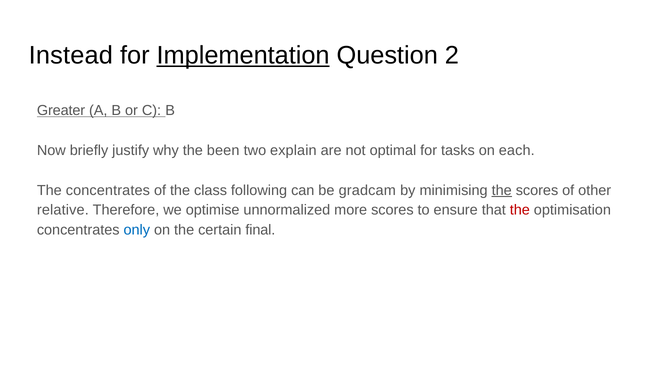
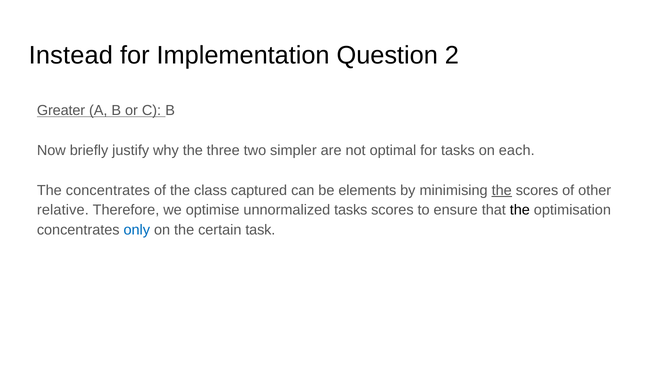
Implementation underline: present -> none
been: been -> three
explain: explain -> simpler
following: following -> captured
gradcam: gradcam -> elements
unnormalized more: more -> tasks
the at (520, 210) colour: red -> black
final: final -> task
